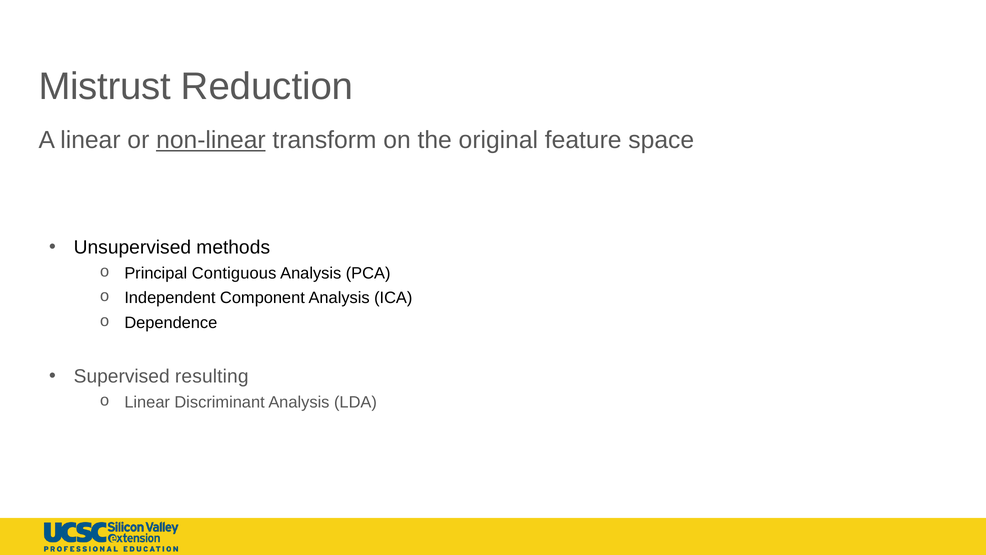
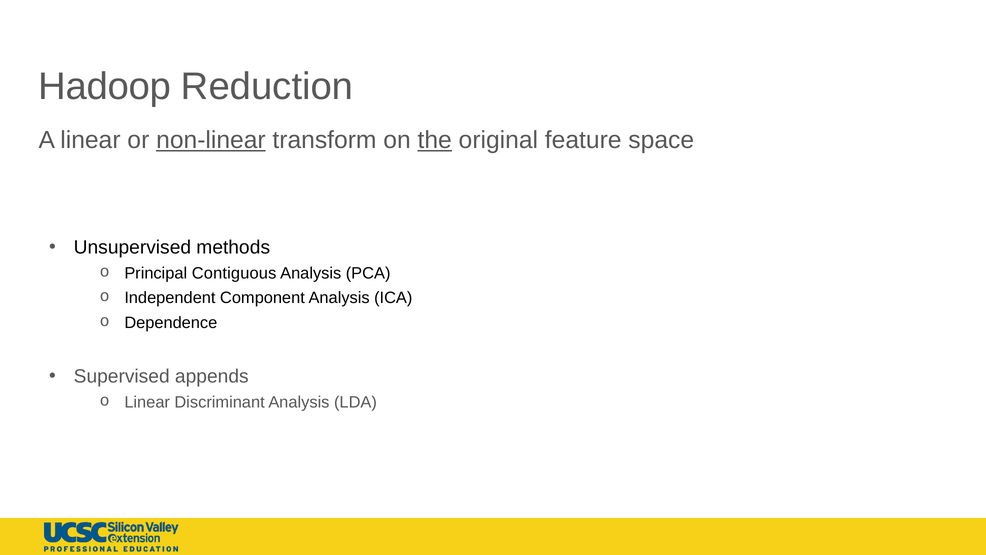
Mistrust: Mistrust -> Hadoop
the underline: none -> present
resulting: resulting -> appends
